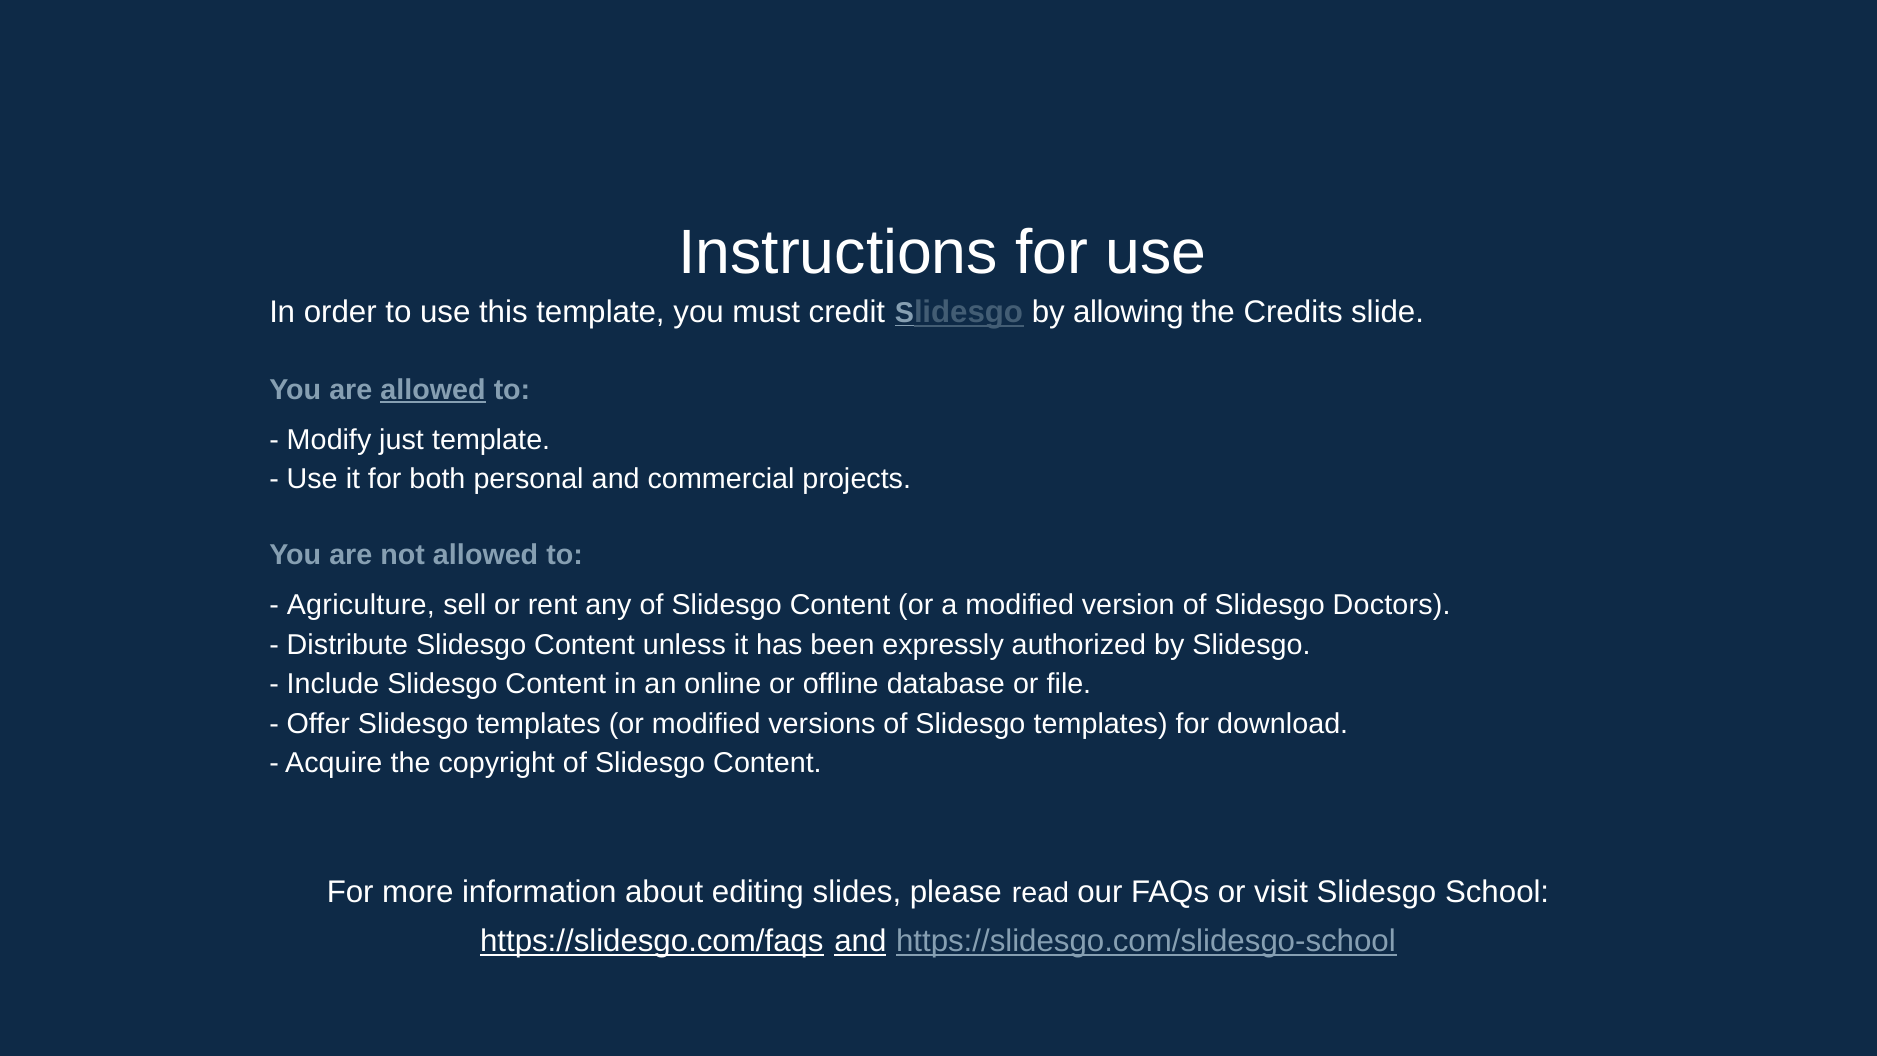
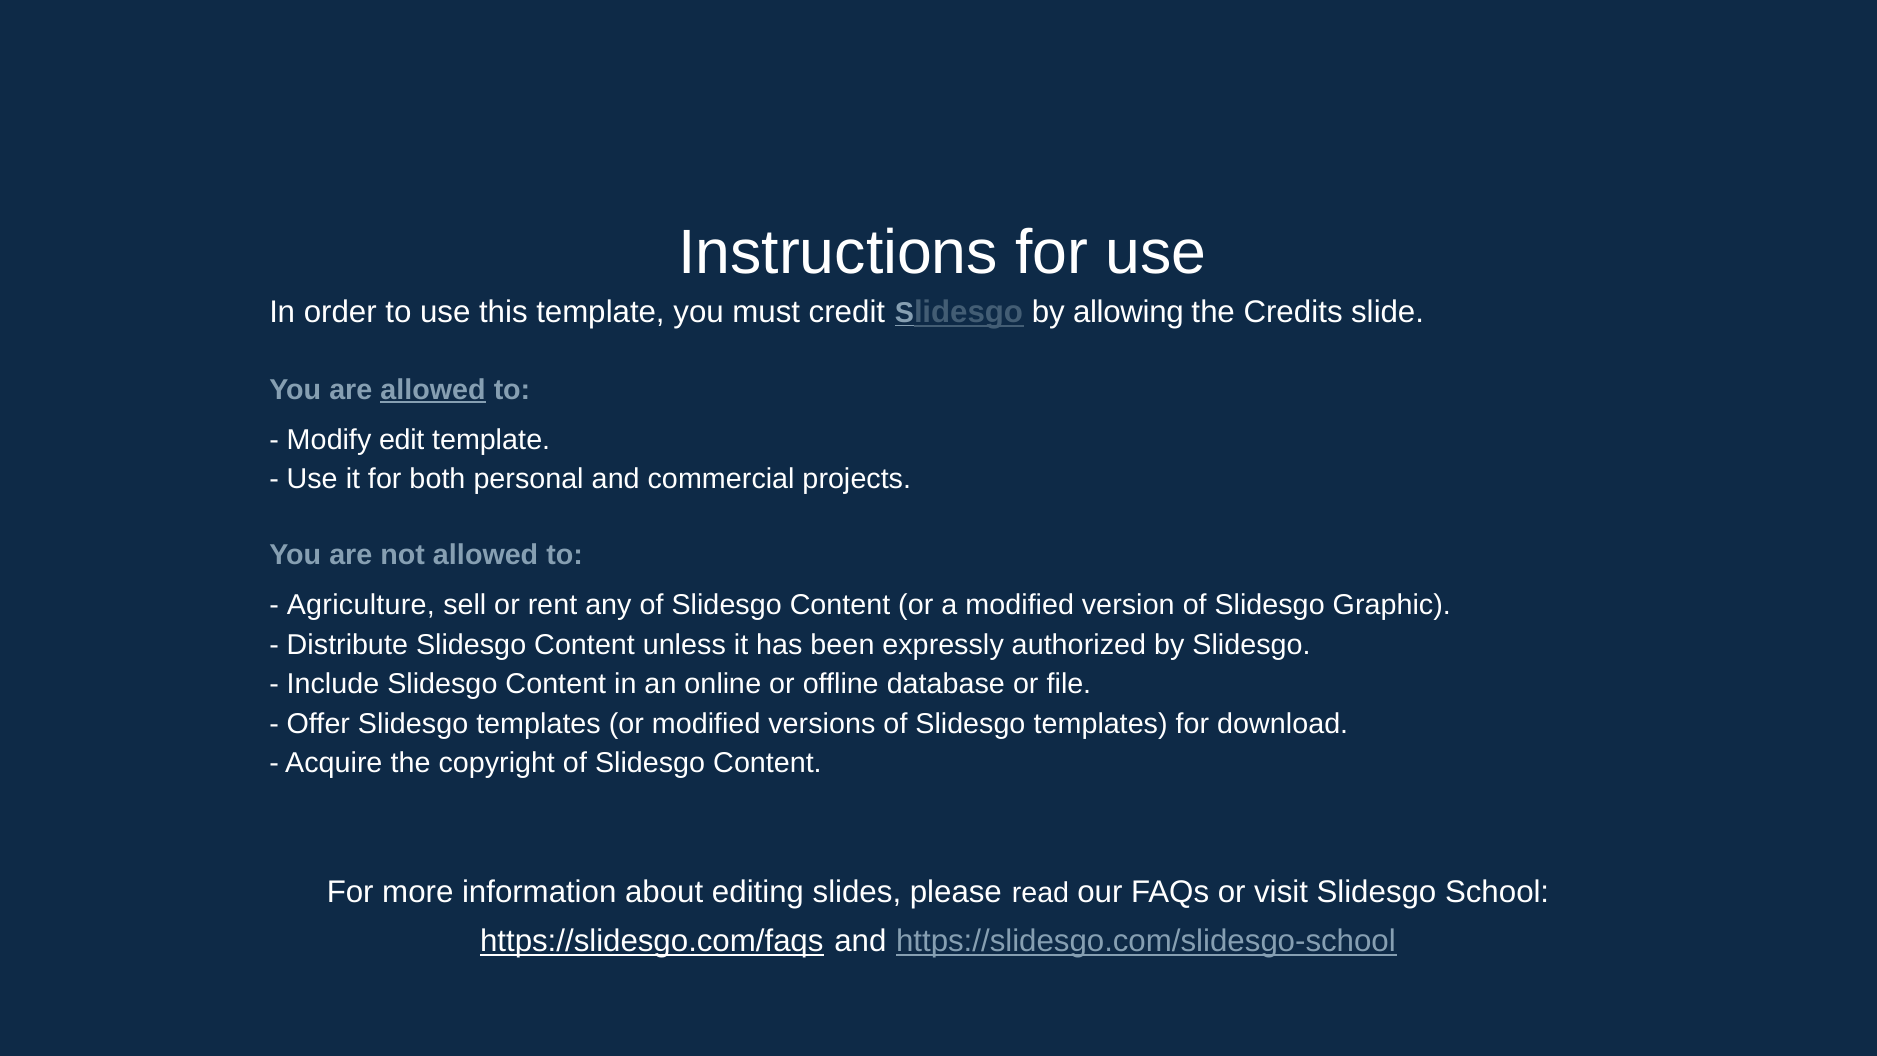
just: just -> edit
Doctors: Doctors -> Graphic
and at (860, 941) underline: present -> none
